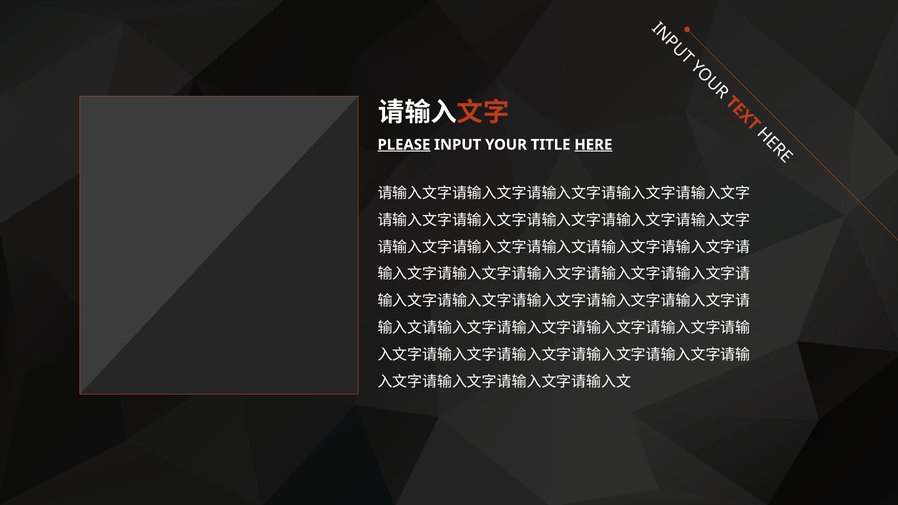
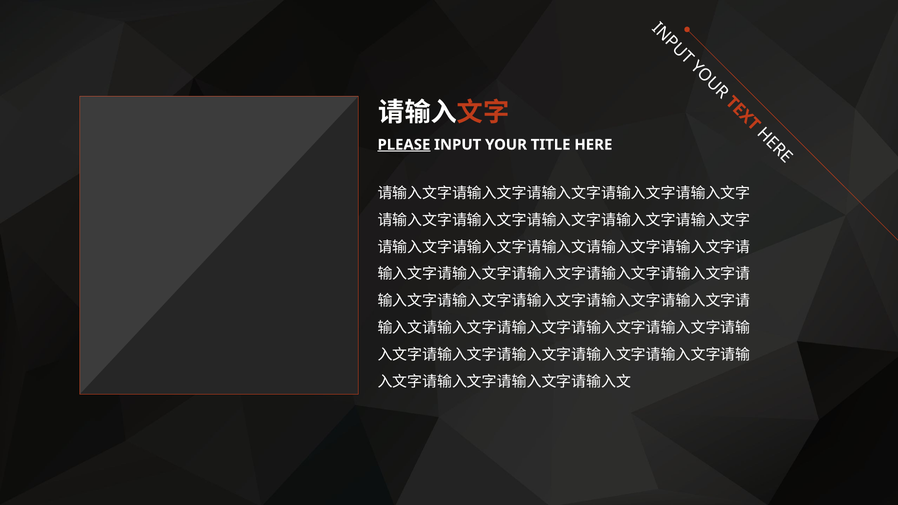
HERE underline: present -> none
